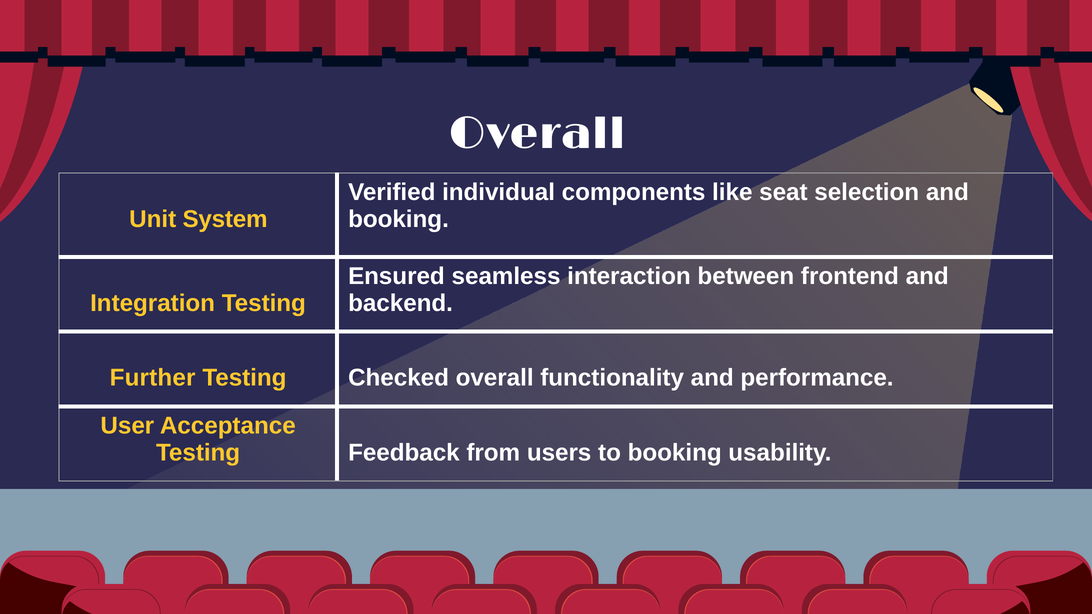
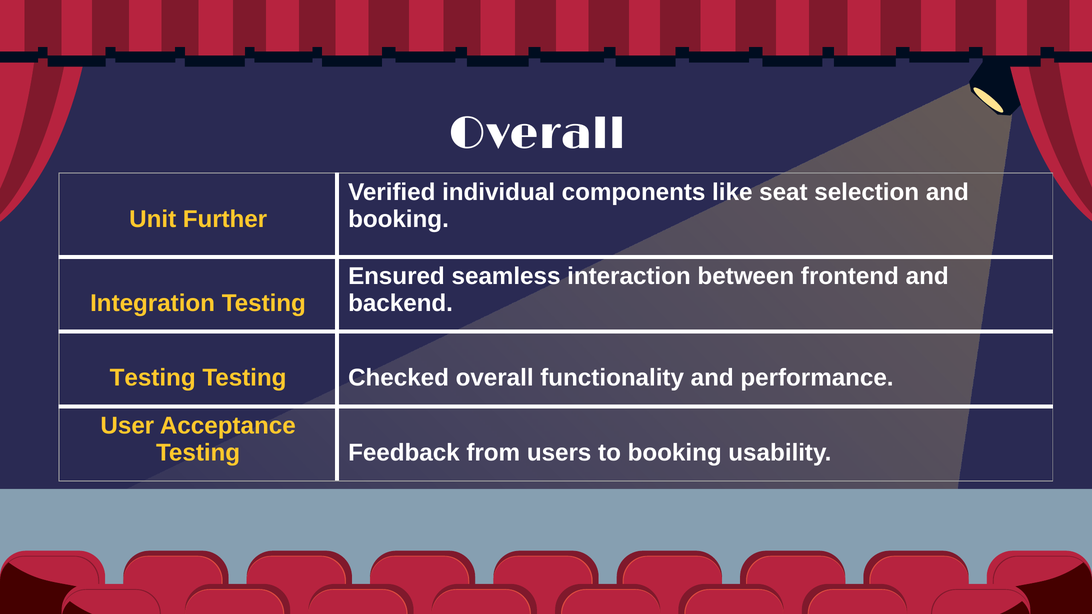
System: System -> Further
Further at (153, 378): Further -> Testing
